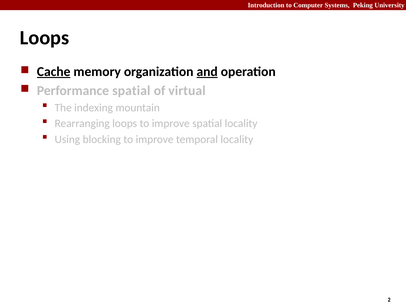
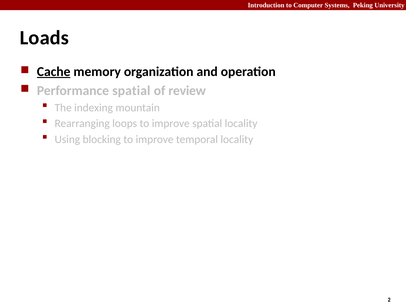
Loops at (45, 38): Loops -> Loads
and underline: present -> none
virtual: virtual -> review
